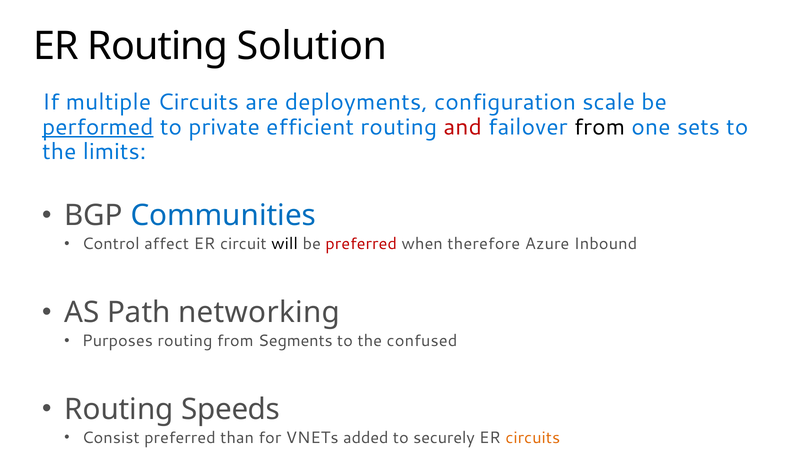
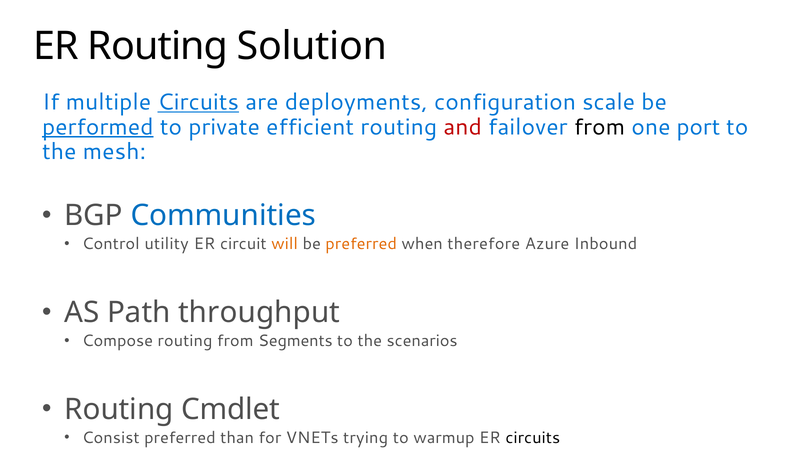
Circuits at (198, 102) underline: none -> present
sets: sets -> port
limits: limits -> mesh
affect: affect -> utility
will colour: black -> orange
preferred at (361, 244) colour: red -> orange
networking: networking -> throughput
Purposes: Purposes -> Compose
confused: confused -> scenarios
Speeds: Speeds -> Cmdlet
added: added -> trying
securely: securely -> warmup
circuits at (533, 437) colour: orange -> black
